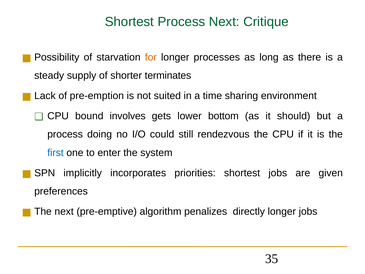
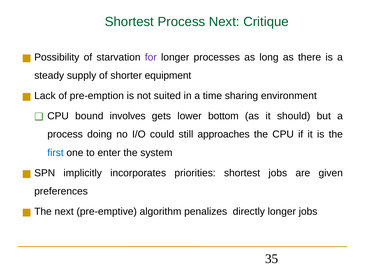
for colour: orange -> purple
terminates: terminates -> equipment
rendezvous: rendezvous -> approaches
